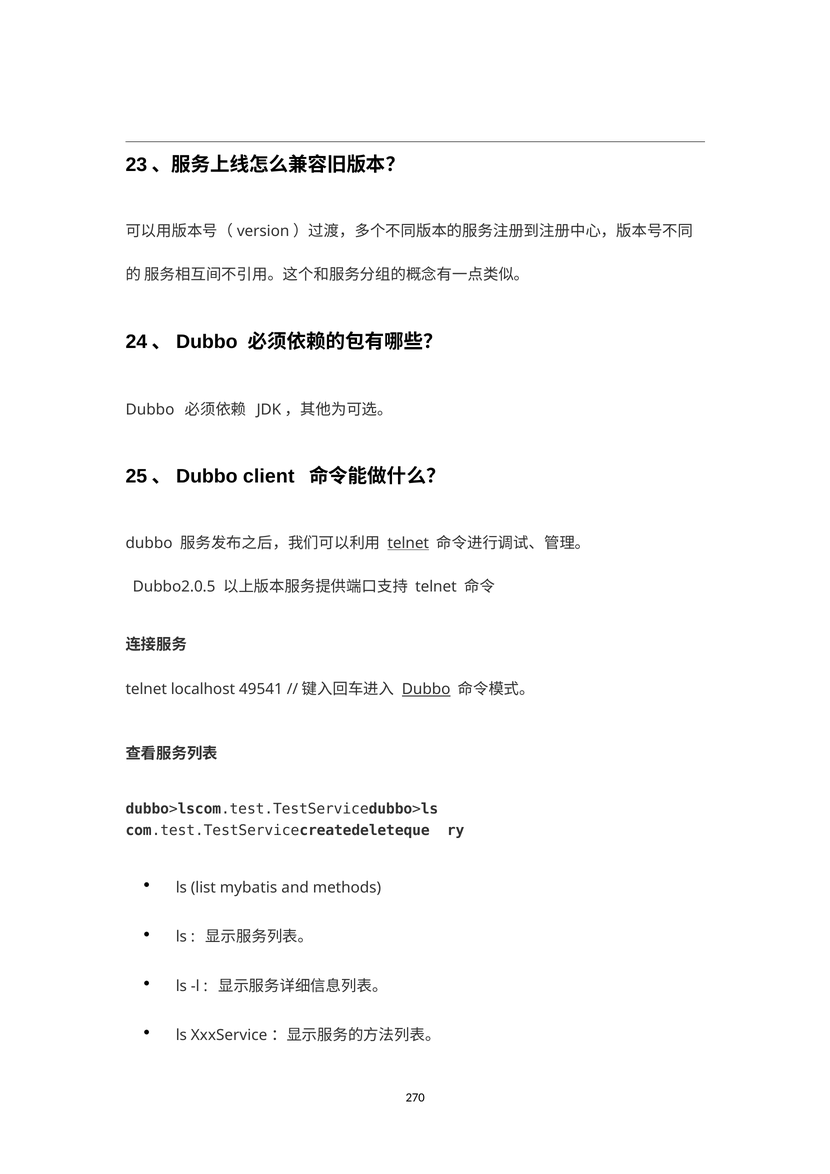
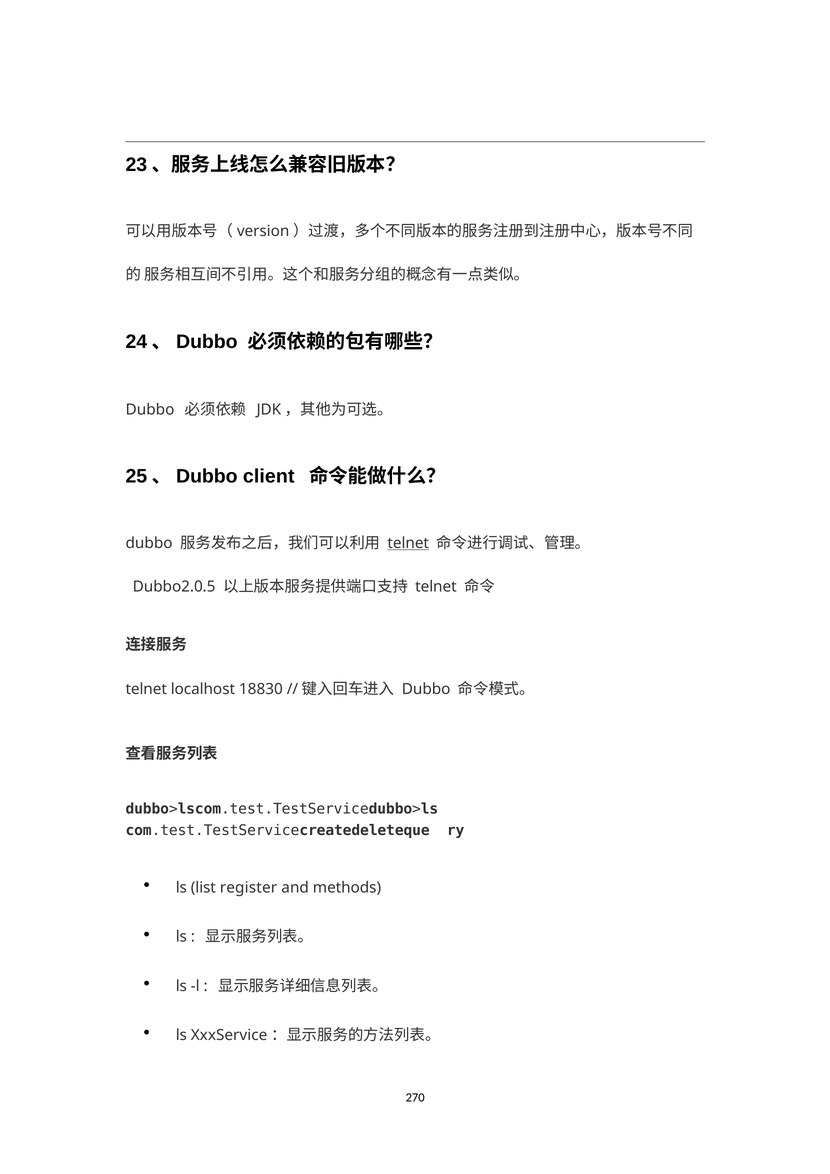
49541: 49541 -> 18830
Dubbo at (426, 690) underline: present -> none
mybatis: mybatis -> register
